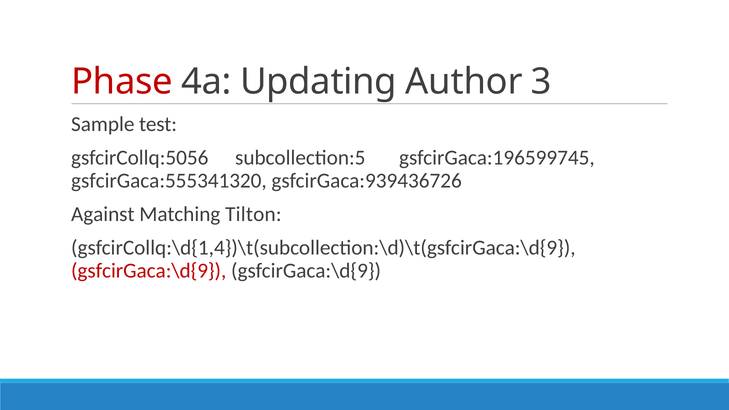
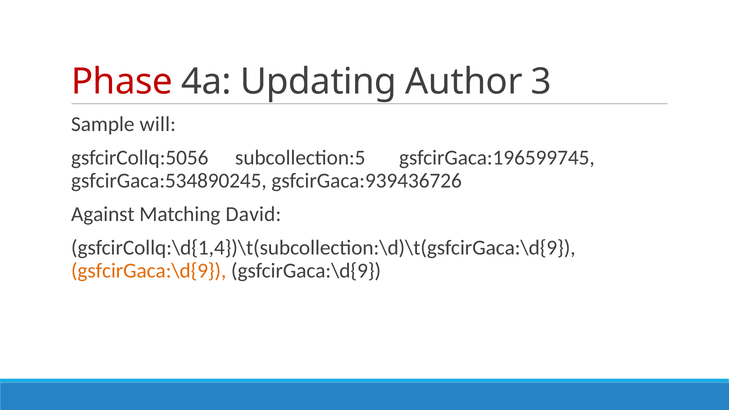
test: test -> will
gsfcirGaca:555341320: gsfcirGaca:555341320 -> gsfcirGaca:534890245
Tilton: Tilton -> David
gsfcirGaca:\d{9 at (149, 271) colour: red -> orange
